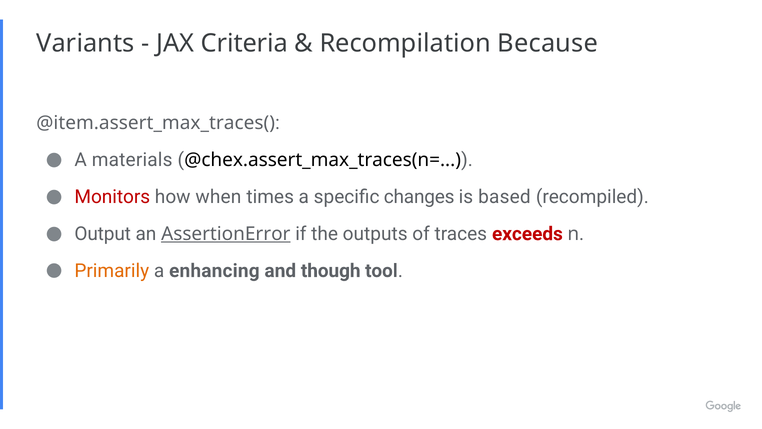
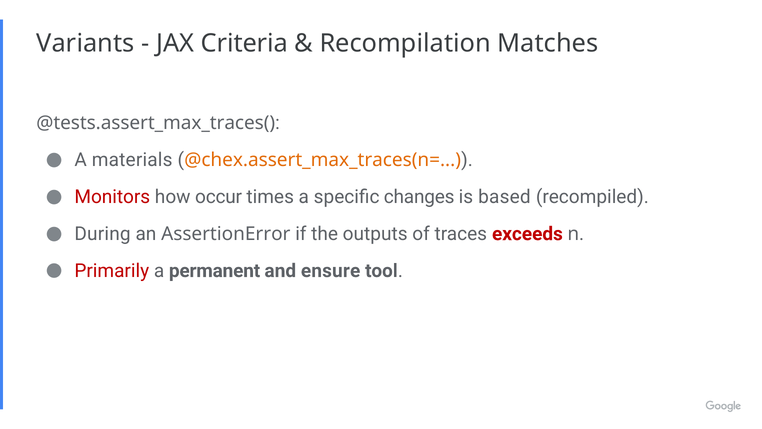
Because: Because -> Matches
@item.assert_max_traces(: @item.assert_max_traces( -> @tests.assert_max_traces(
@chex.assert_max_traces(n= colour: black -> orange
when: when -> occur
Output: Output -> During
AssertionError underline: present -> none
Primarily colour: orange -> red
enhancing: enhancing -> permanent
though: though -> ensure
